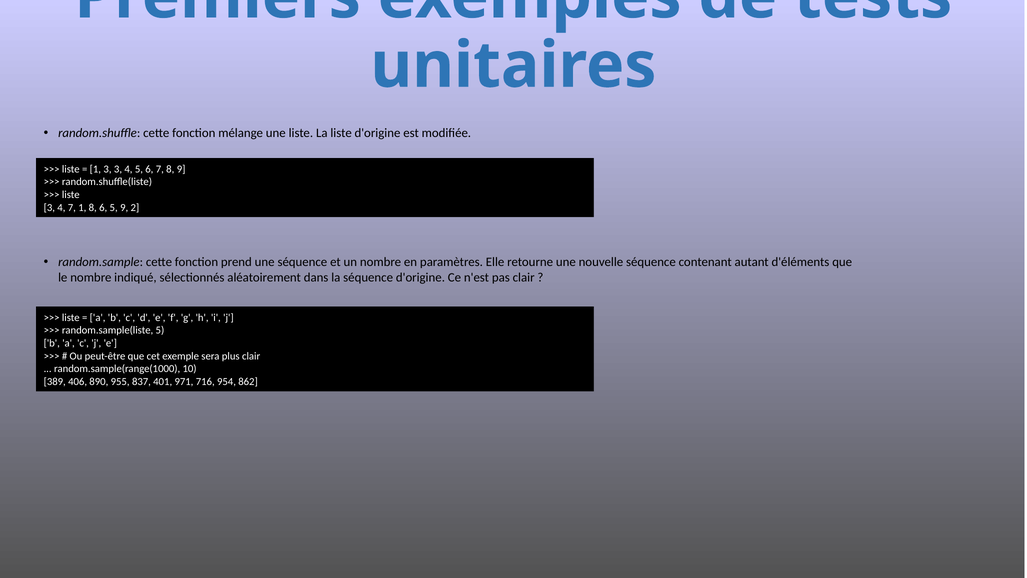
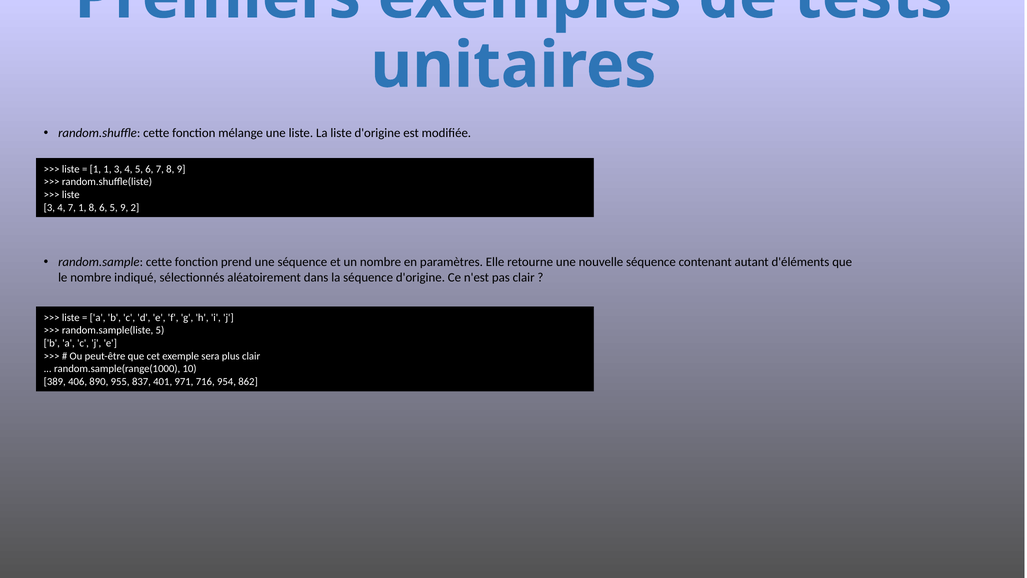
1 3: 3 -> 1
